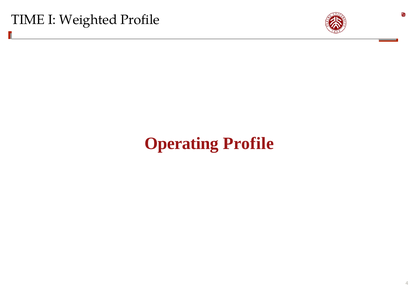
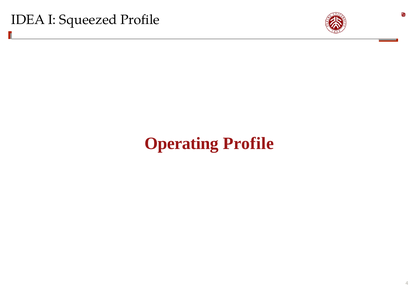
TIME: TIME -> IDEA
Weighted: Weighted -> Squeezed
